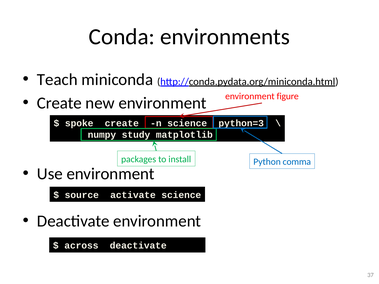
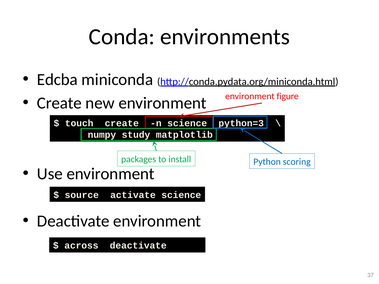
Teach: Teach -> Edcba
spoke: spoke -> touch
comma: comma -> scoring
